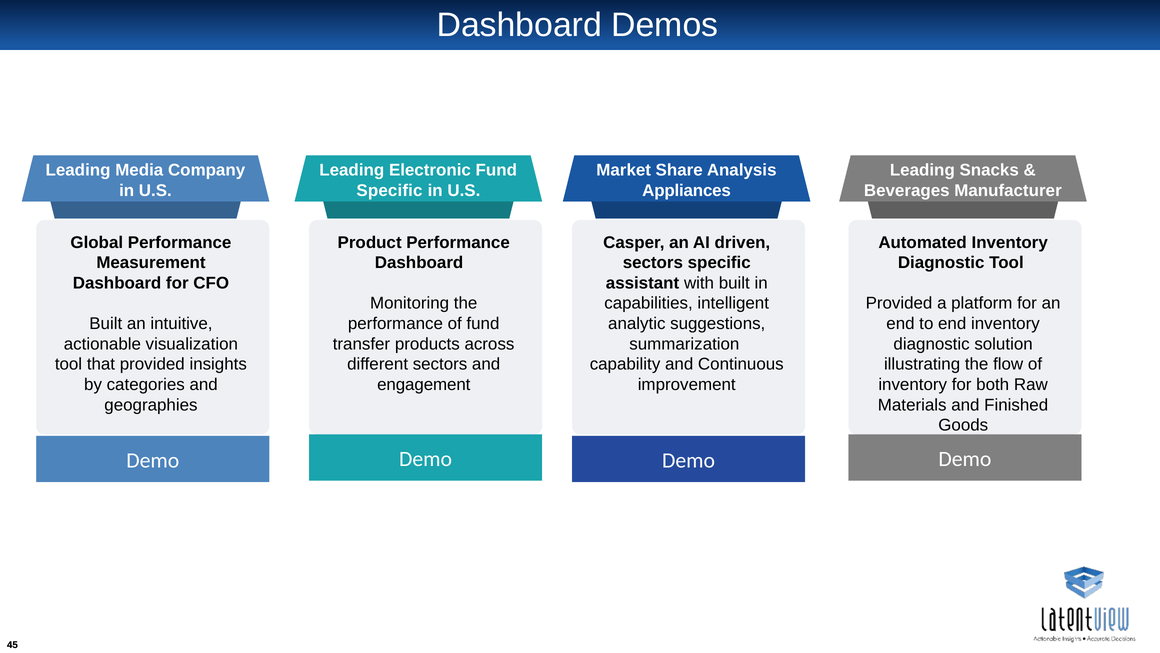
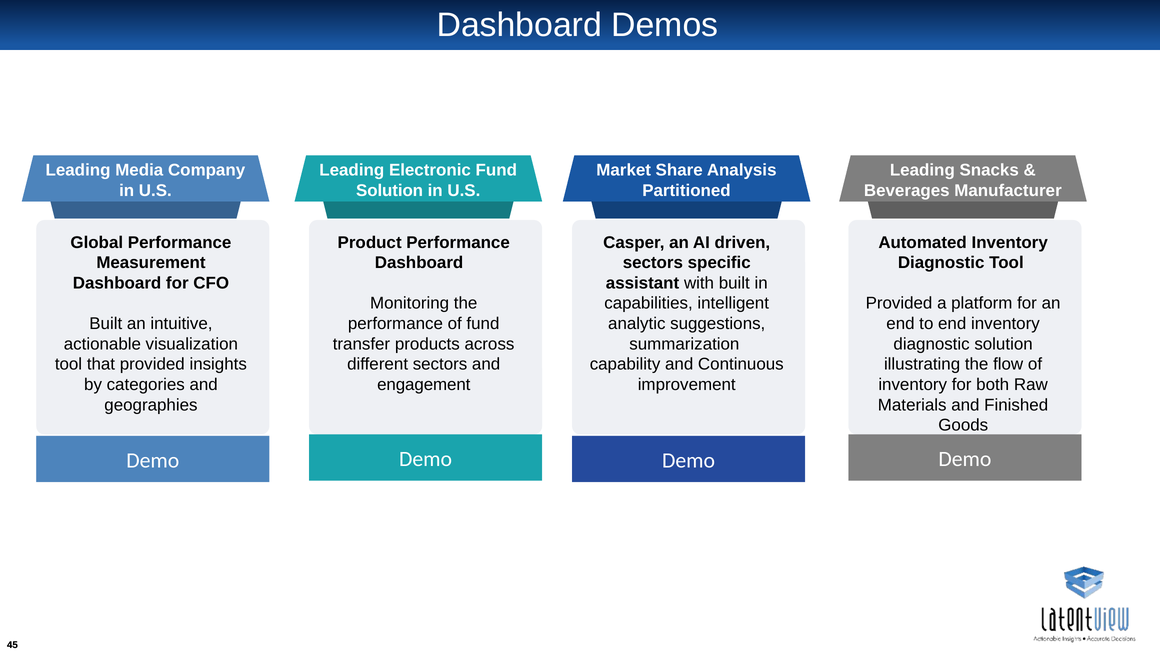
Specific at (389, 190): Specific -> Solution
Appliances: Appliances -> Partitioned
